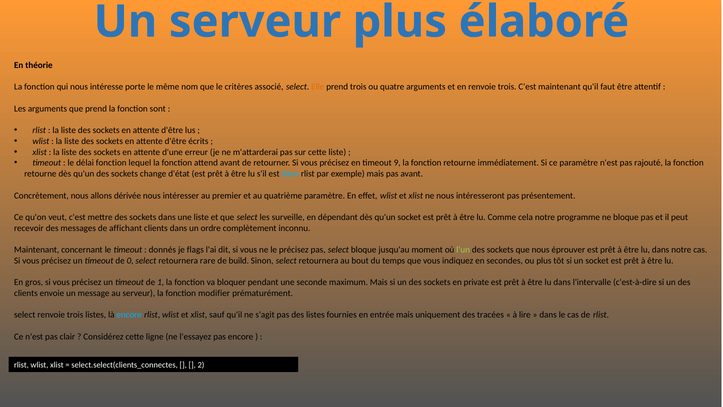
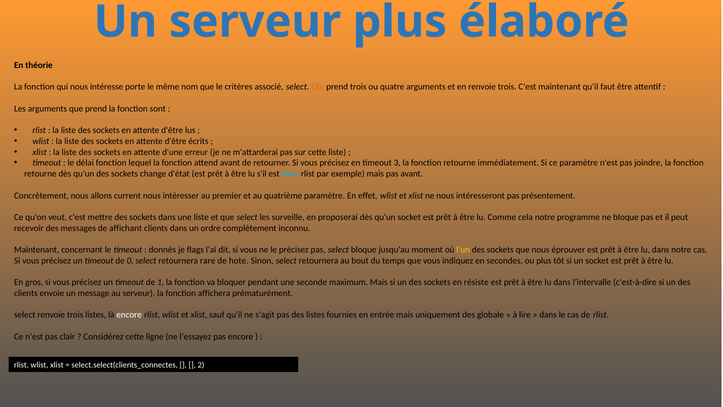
9: 9 -> 3
rajouté: rajouté -> joindre
dérivée: dérivée -> current
dépendant: dépendant -> proposerai
l'un colour: light green -> yellow
build: build -> hote
private: private -> résiste
modifier: modifier -> affichera
encore at (129, 315) colour: light blue -> white
tracées: tracées -> globale
